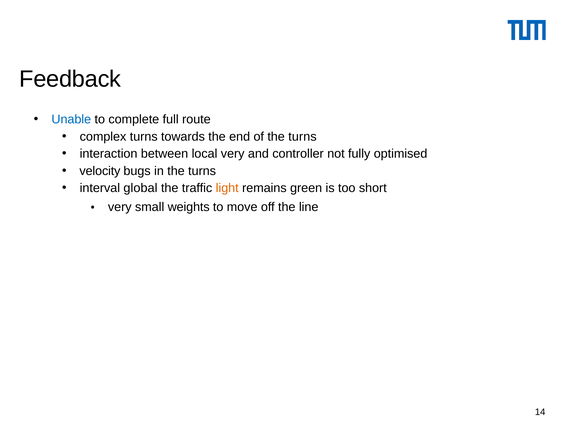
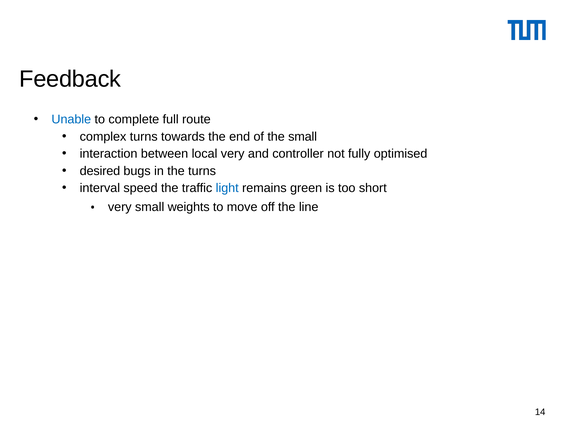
of the turns: turns -> small
velocity: velocity -> desired
global: global -> speed
light colour: orange -> blue
